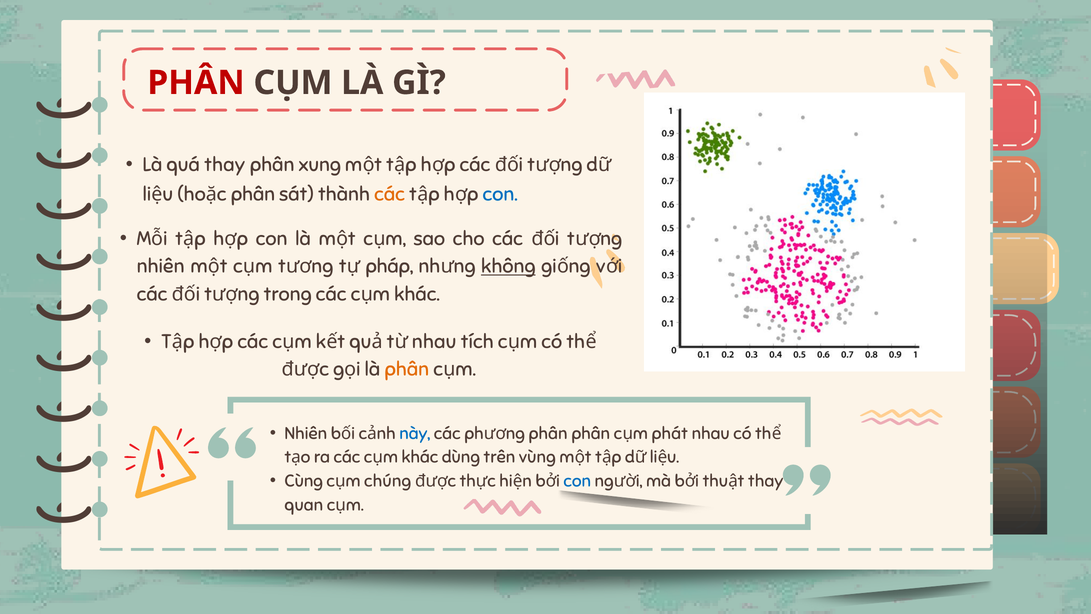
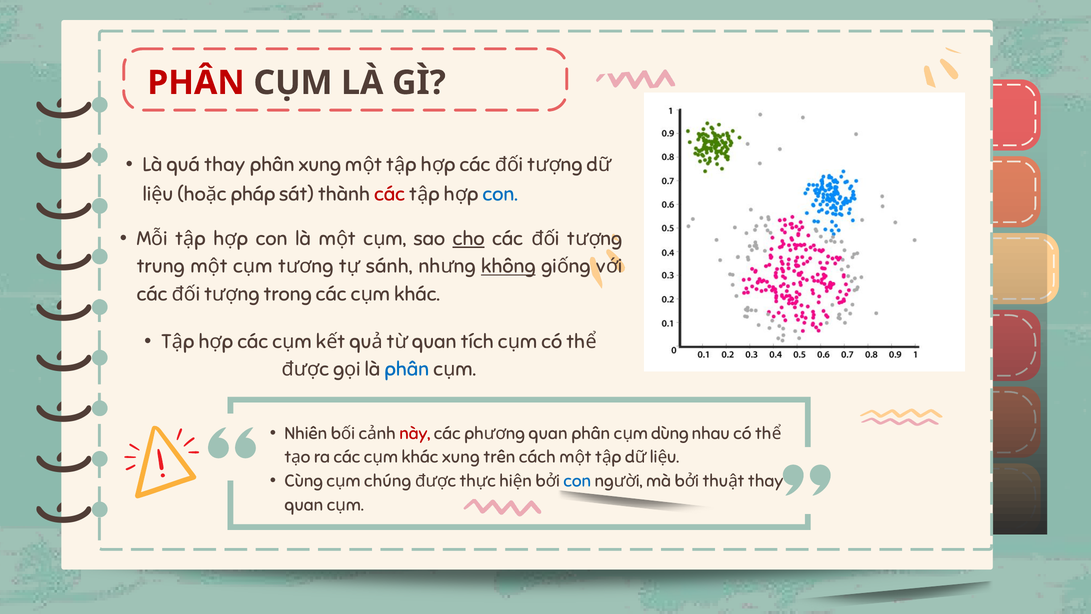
phân at (253, 194): phân -> pháp
các at (390, 194) colour: orange -> red
cho underline: none -> present
nhiên at (161, 266): nhiên -> trung
pháp: pháp -> sánh
nhau at (434, 342): nhau -> quan
phân at (407, 369) colour: orange -> blue
này colour: blue -> red
phân at (548, 433): phân -> quan
phát: phát -> dùng
khác dùng: dùng -> xung
vùng: vùng -> cách
